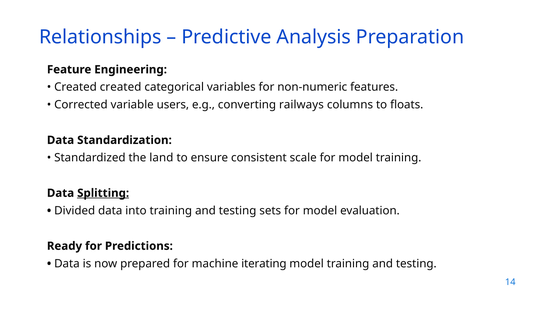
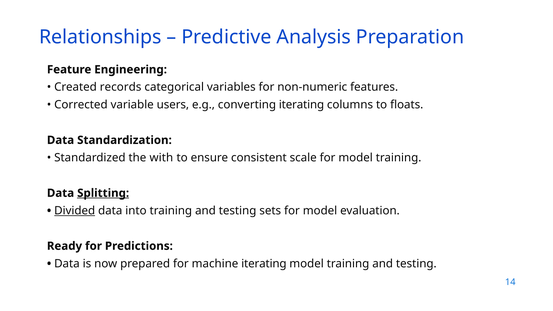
Created created: created -> records
converting railways: railways -> iterating
land: land -> with
Divided underline: none -> present
